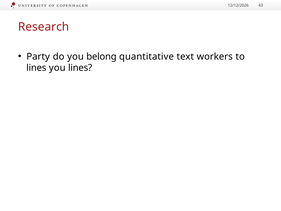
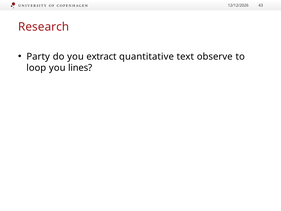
belong: belong -> extract
workers: workers -> observe
lines at (36, 68): lines -> loop
